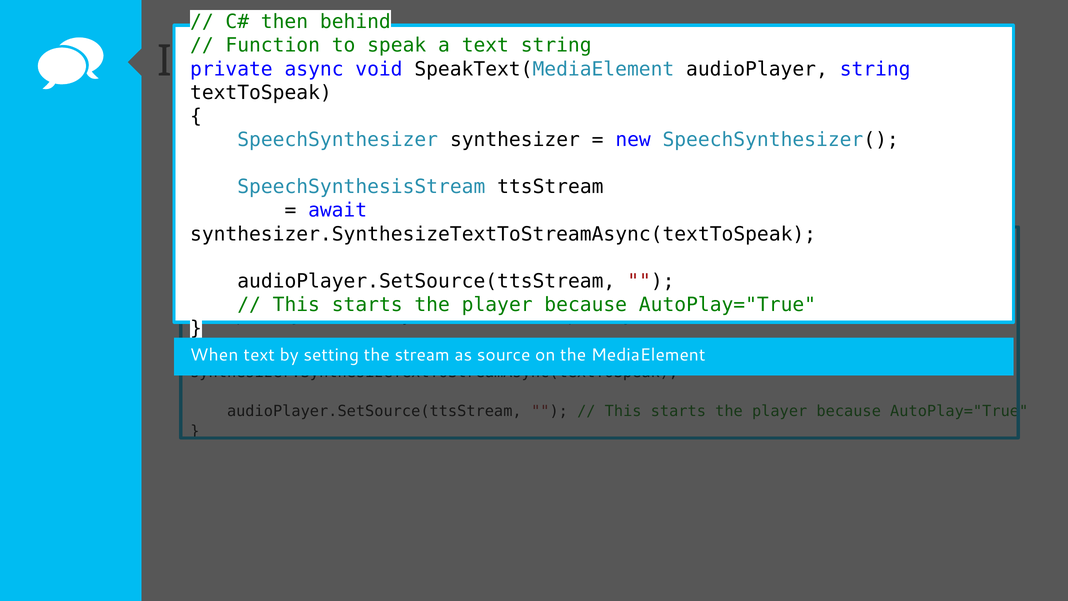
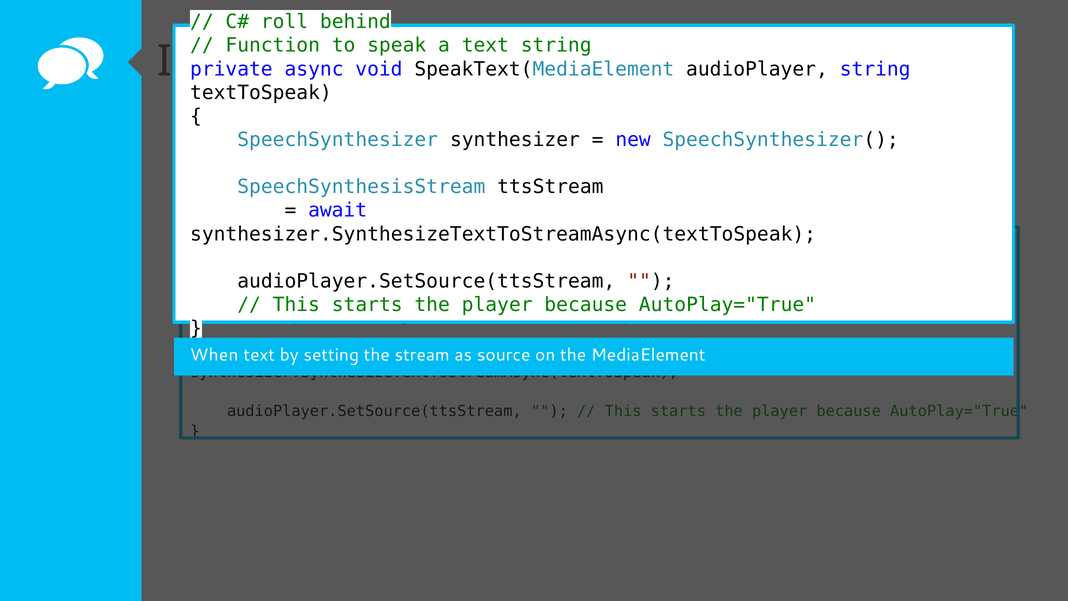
then: then -> roll
